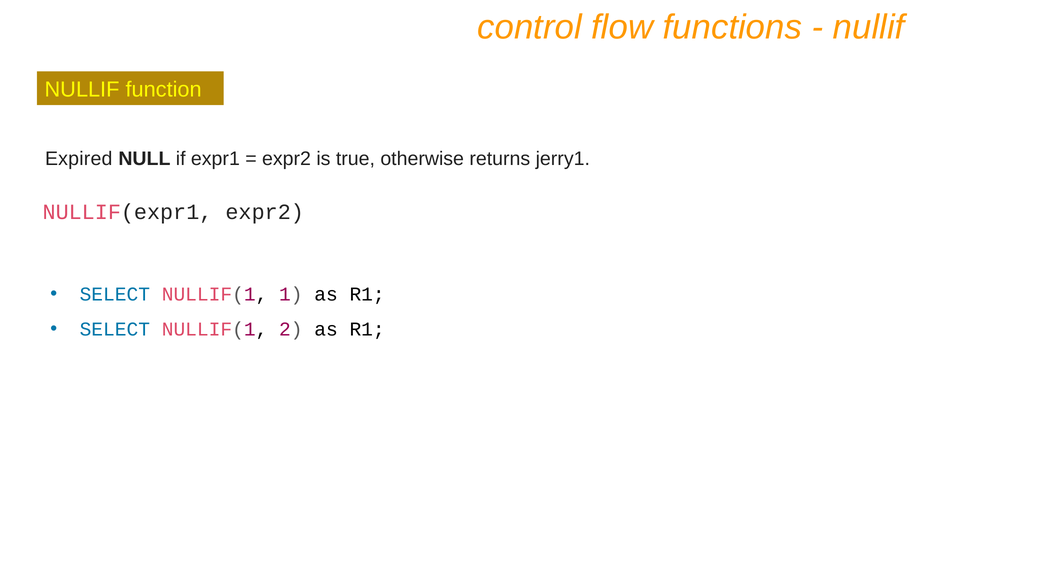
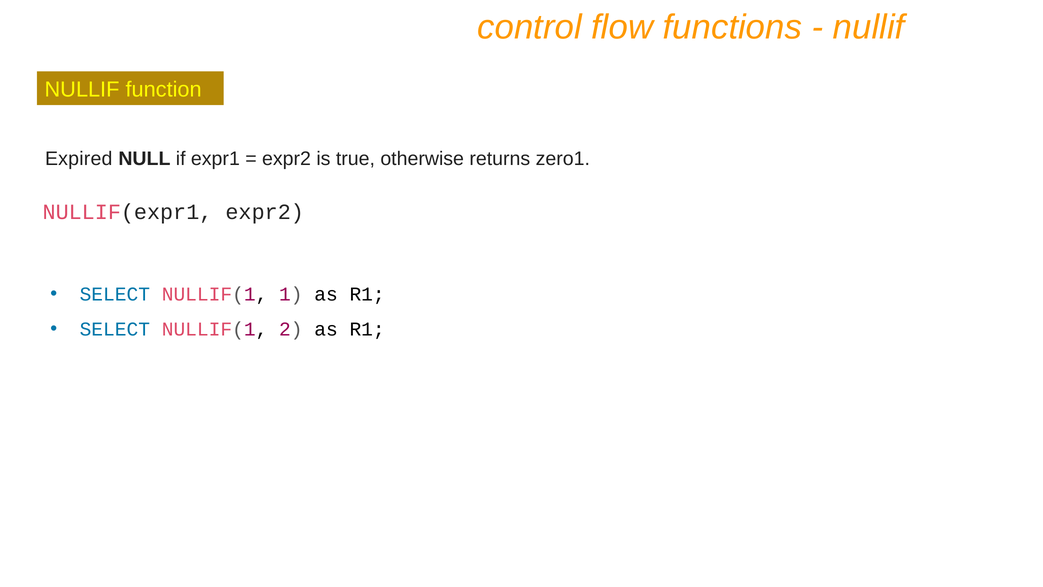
jerry1: jerry1 -> zero1
